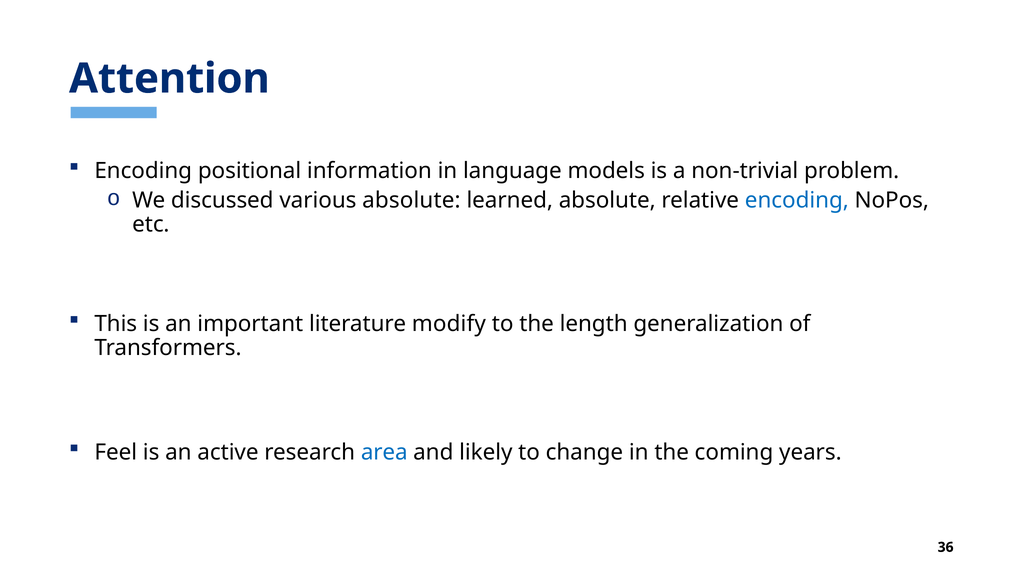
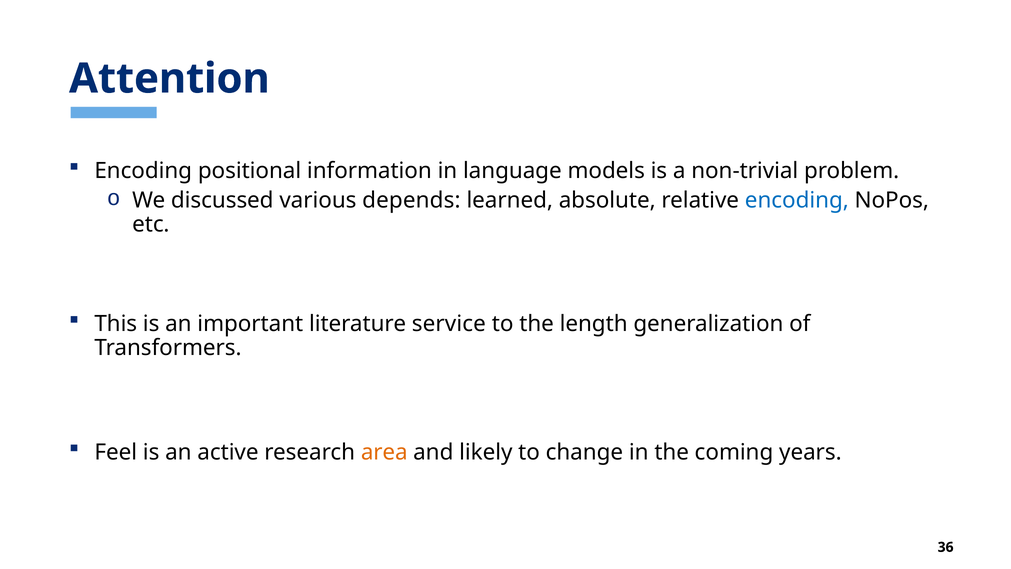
various absolute: absolute -> depends
modify: modify -> service
area colour: blue -> orange
